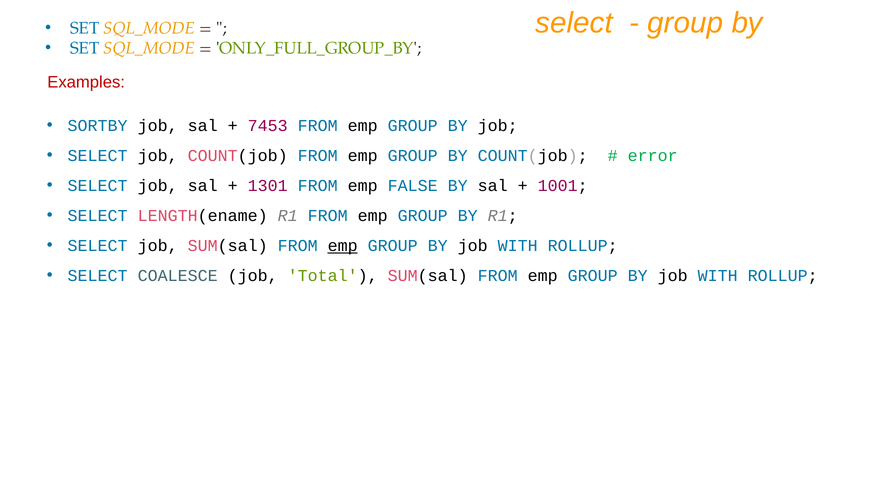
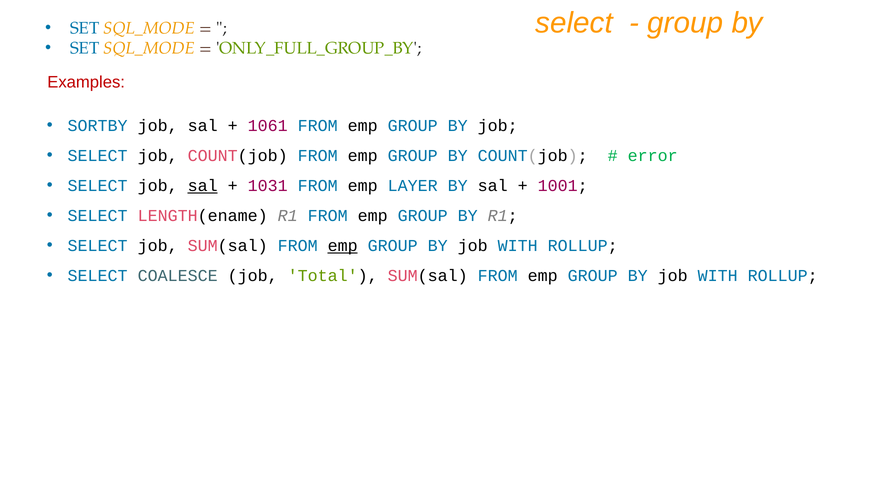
7453: 7453 -> 1061
sal at (203, 186) underline: none -> present
1301: 1301 -> 1031
FALSE: FALSE -> LAYER
